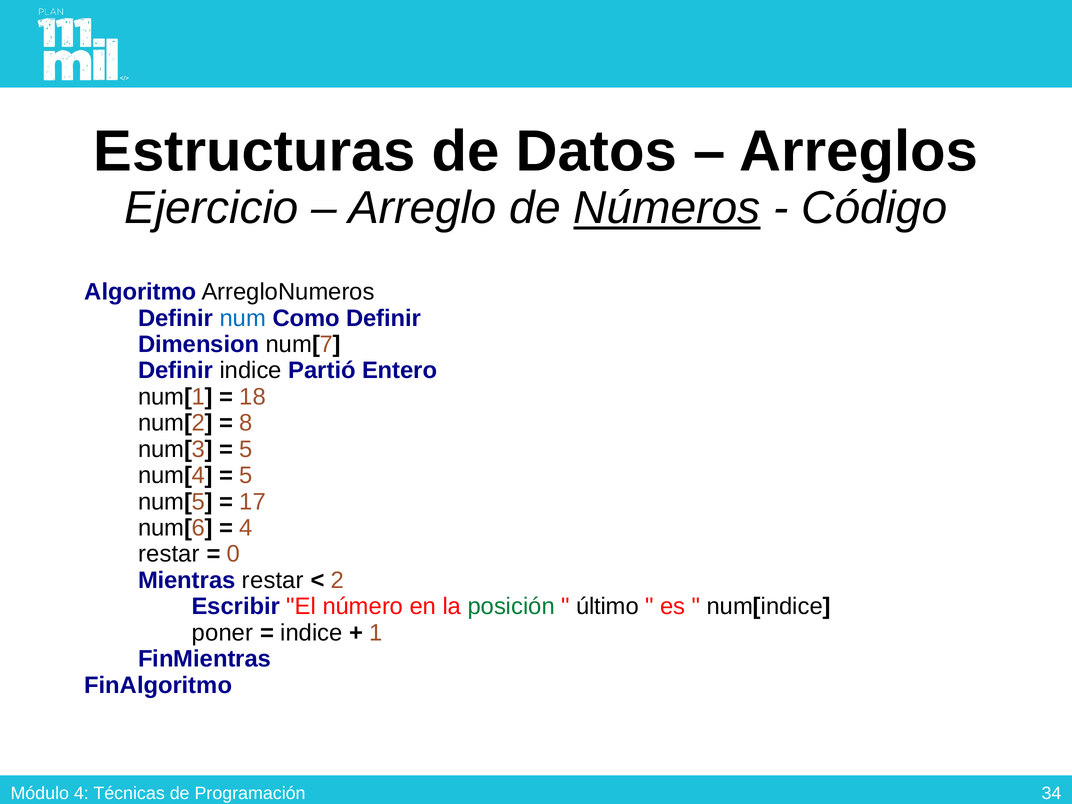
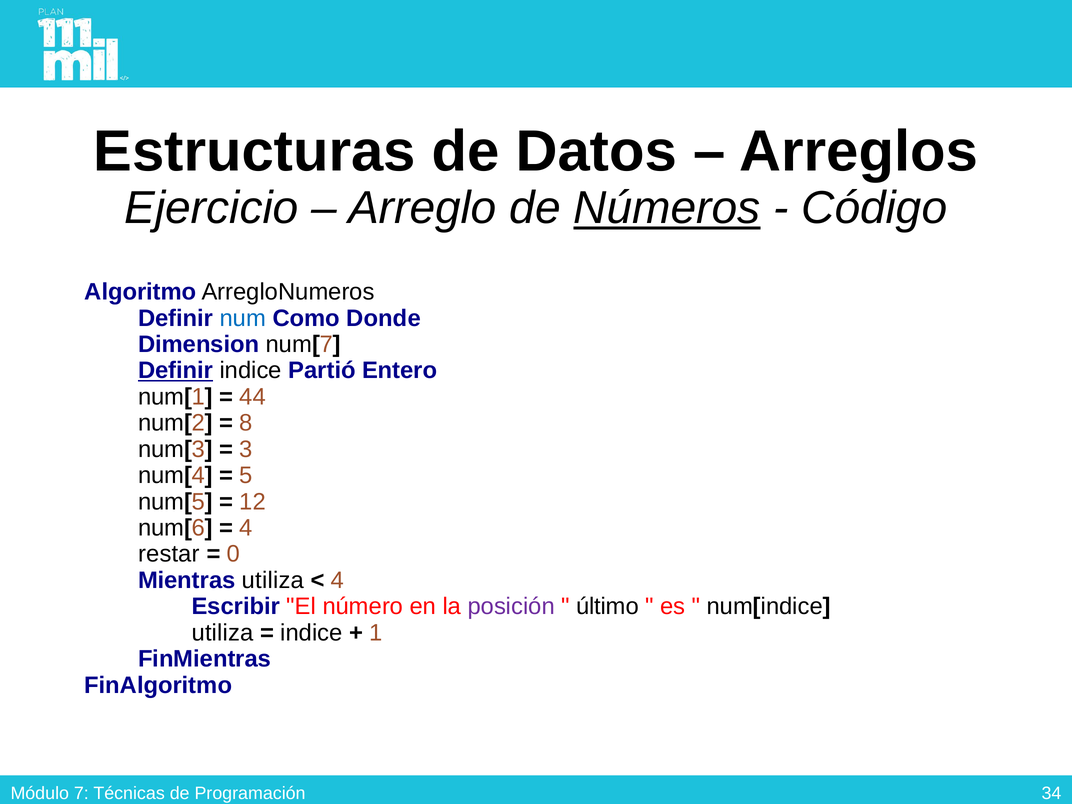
Como Definir: Definir -> Donde
Definir at (176, 371) underline: none -> present
18: 18 -> 44
5 at (246, 449): 5 -> 3
17: 17 -> 12
Mientras restar: restar -> utiliza
2 at (338, 580): 2 -> 4
posición colour: green -> purple
poner at (222, 633): poner -> utiliza
Módulo 4: 4 -> 7
